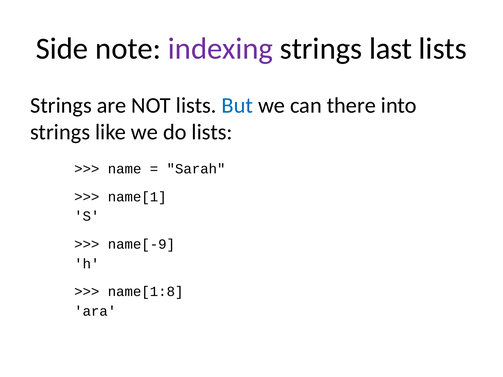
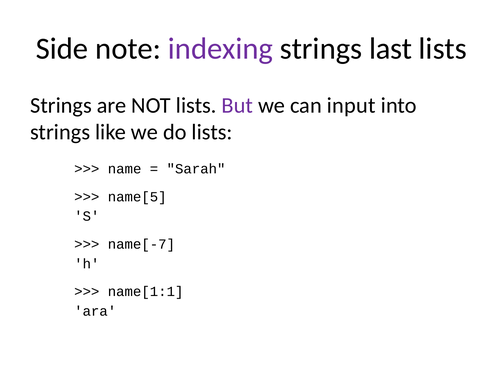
But colour: blue -> purple
there: there -> input
name[1: name[1 -> name[5
name[-9: name[-9 -> name[-7
name[1:8: name[1:8 -> name[1:1
